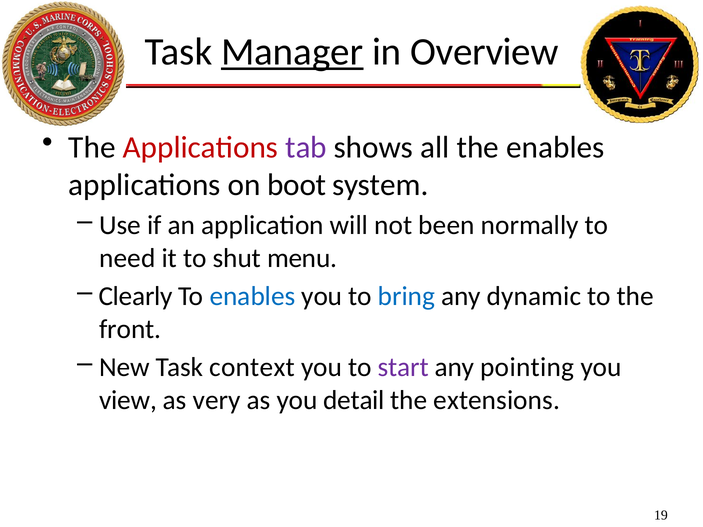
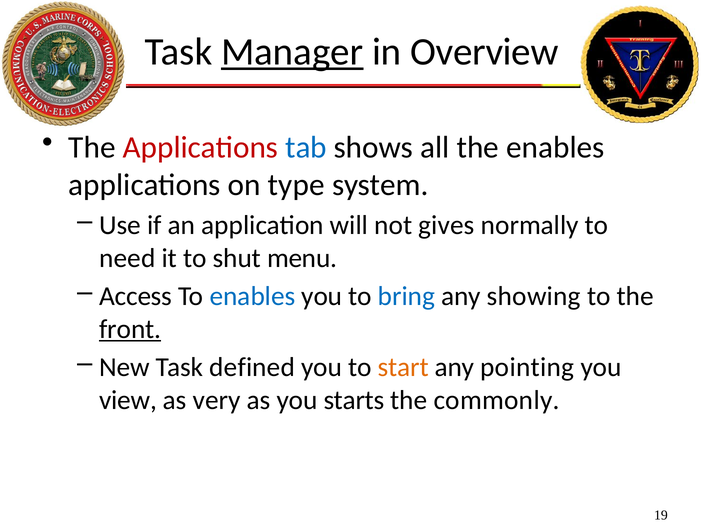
tab colour: purple -> blue
boot: boot -> type
been: been -> gives
Clearly: Clearly -> Access
dynamic: dynamic -> showing
front underline: none -> present
context: context -> defined
start colour: purple -> orange
detail: detail -> starts
extensions: extensions -> commonly
